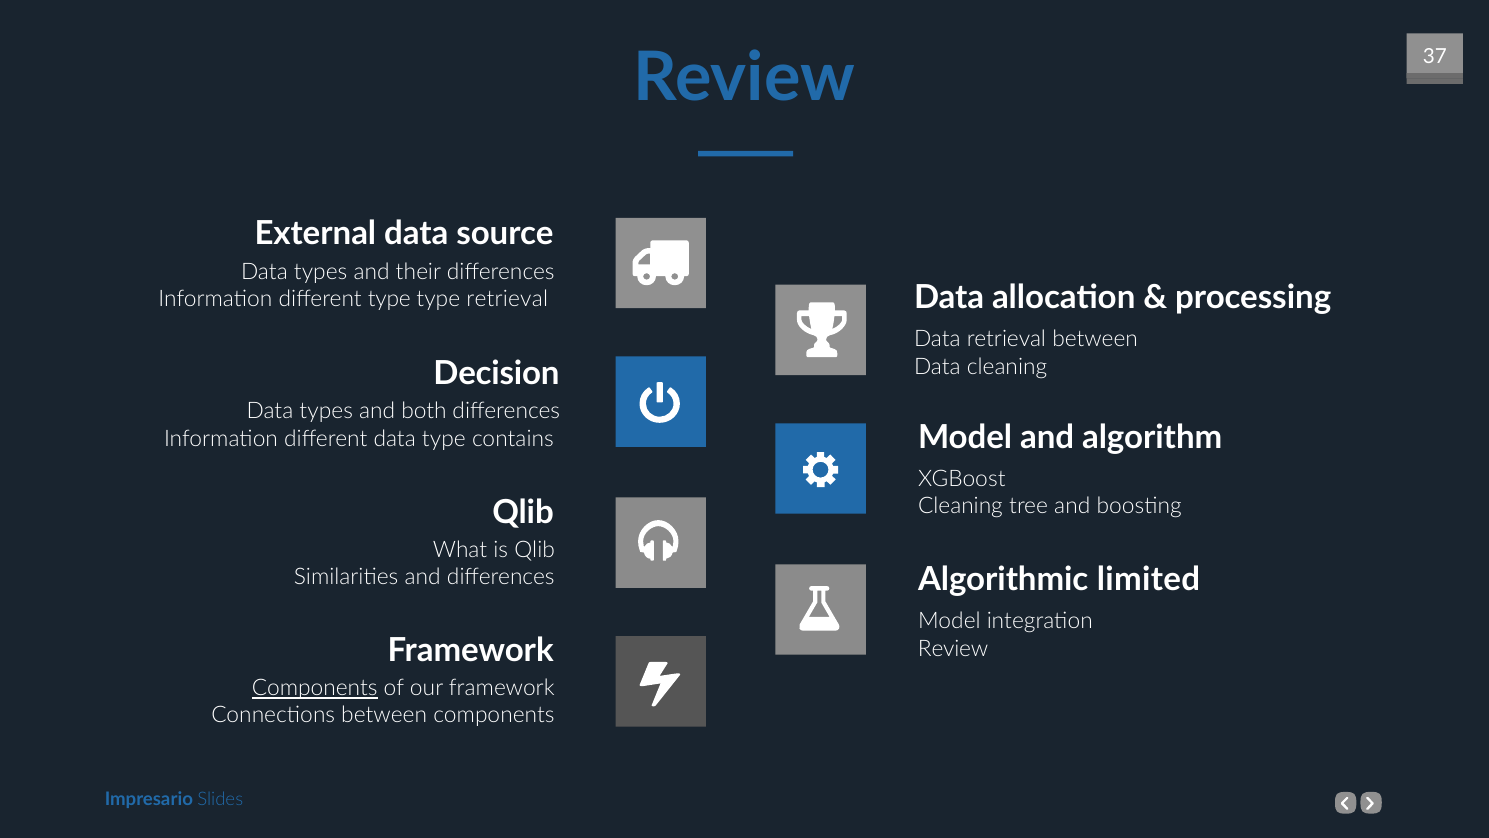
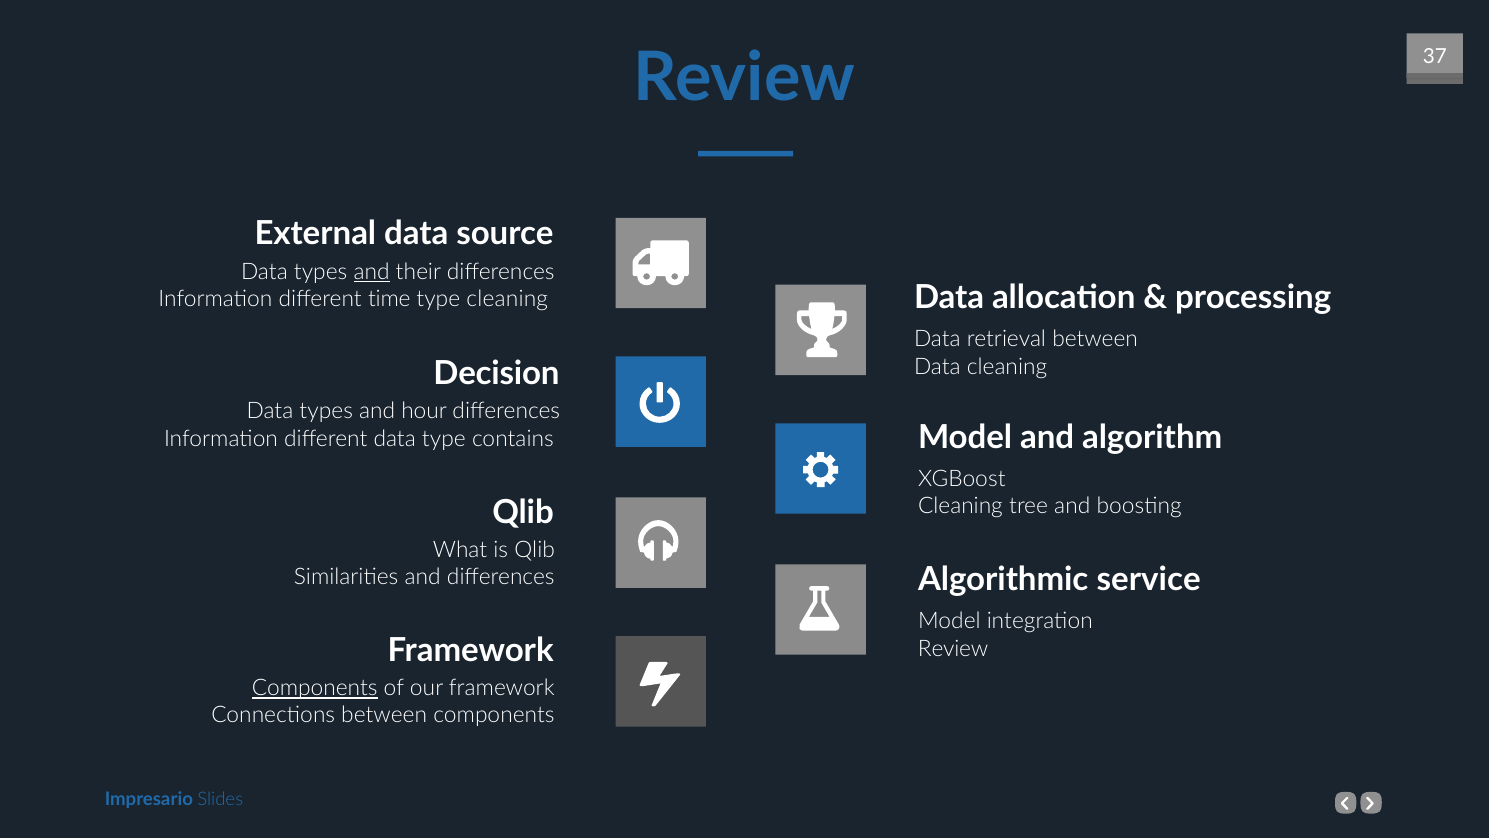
and at (372, 271) underline: none -> present
different type: type -> time
type retrieval: retrieval -> cleaning
both: both -> hour
limited: limited -> service
